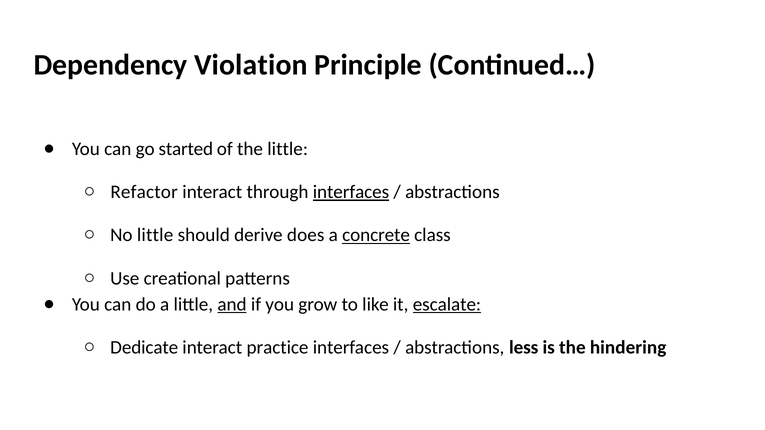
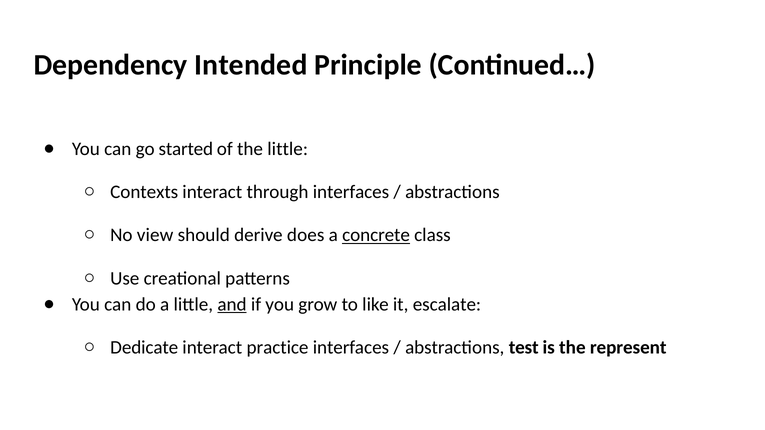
Violation: Violation -> Intended
Refactor: Refactor -> Contexts
interfaces at (351, 192) underline: present -> none
No little: little -> view
escalate underline: present -> none
less: less -> test
hindering: hindering -> represent
